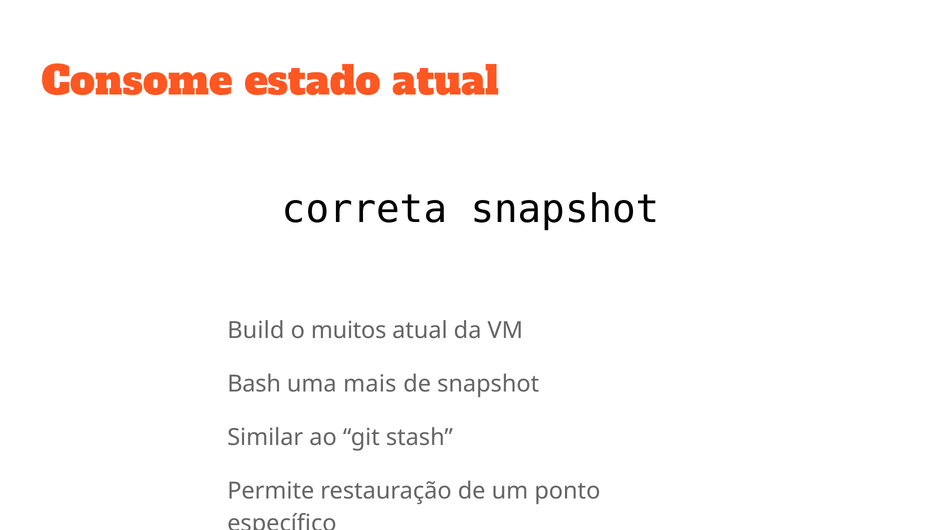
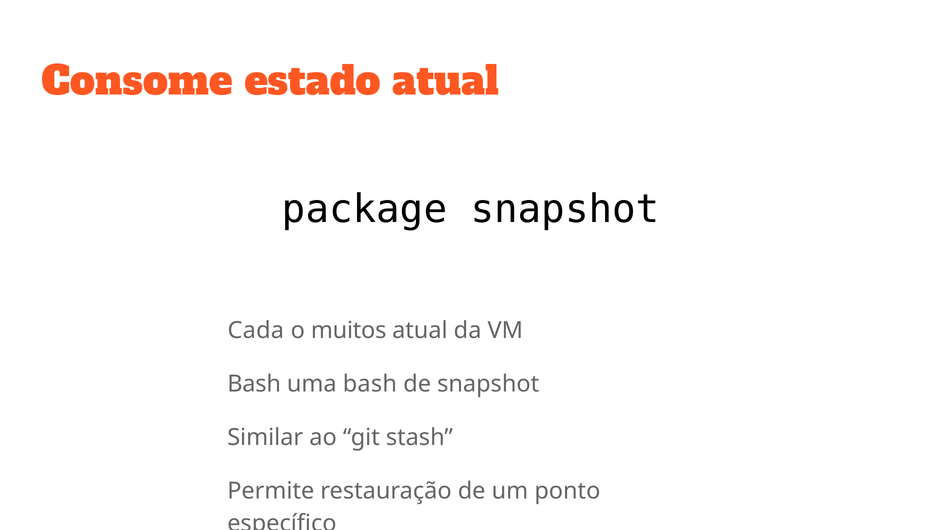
correta: correta -> package
Build: Build -> Cada
uma mais: mais -> bash
